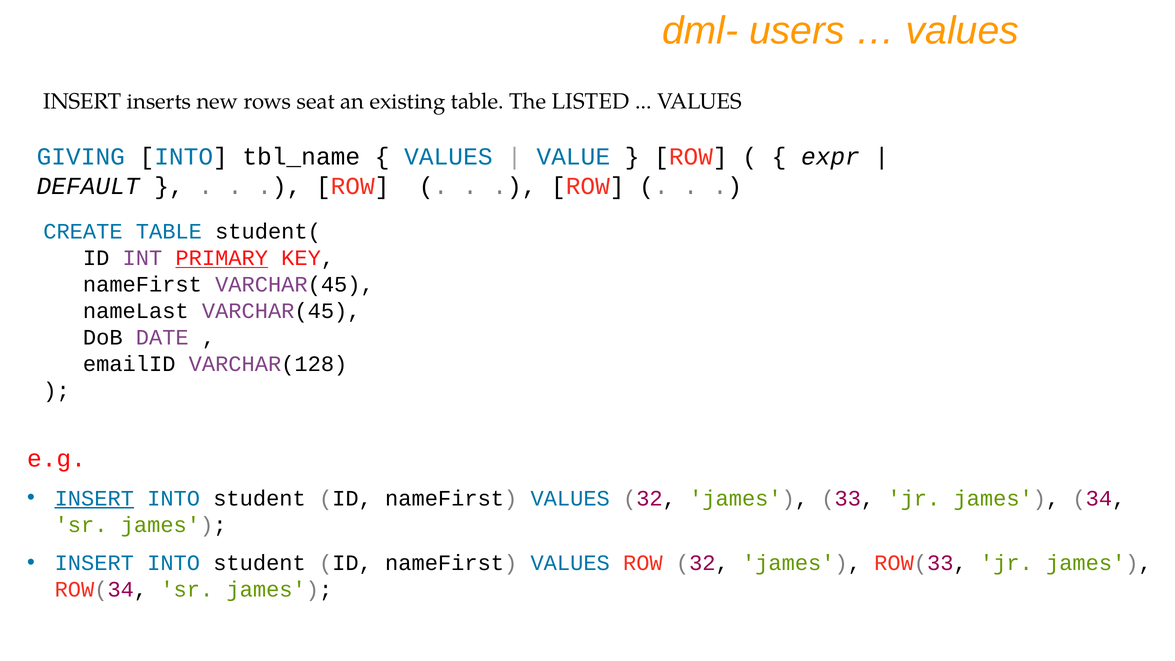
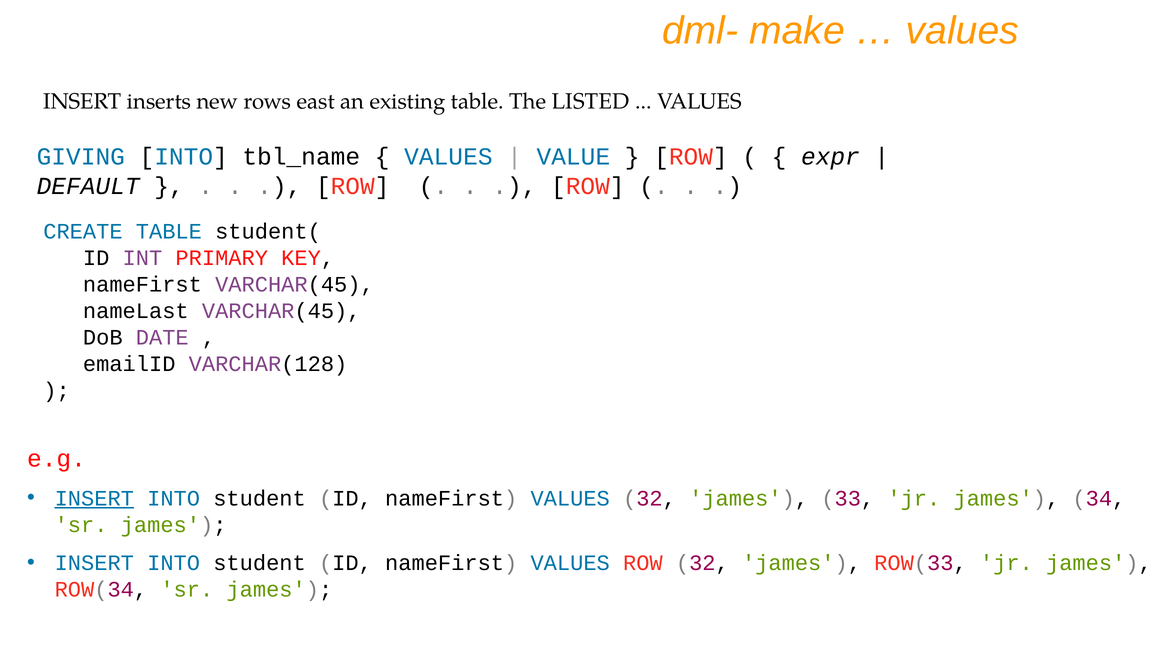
users: users -> make
seat: seat -> east
PRIMARY underline: present -> none
